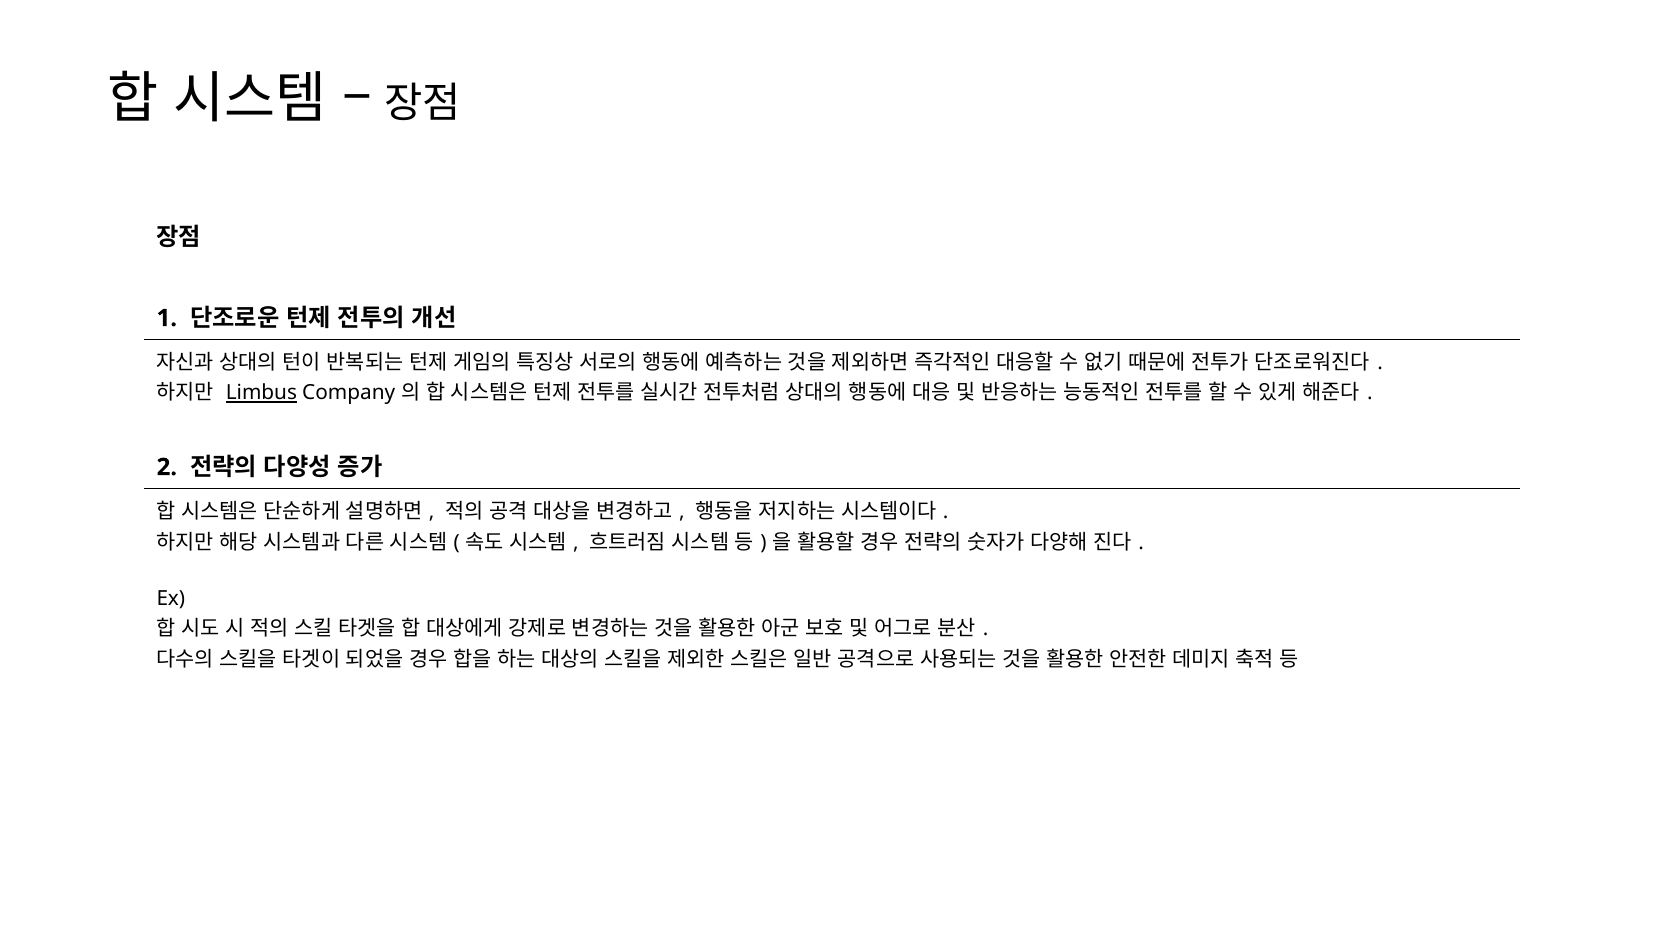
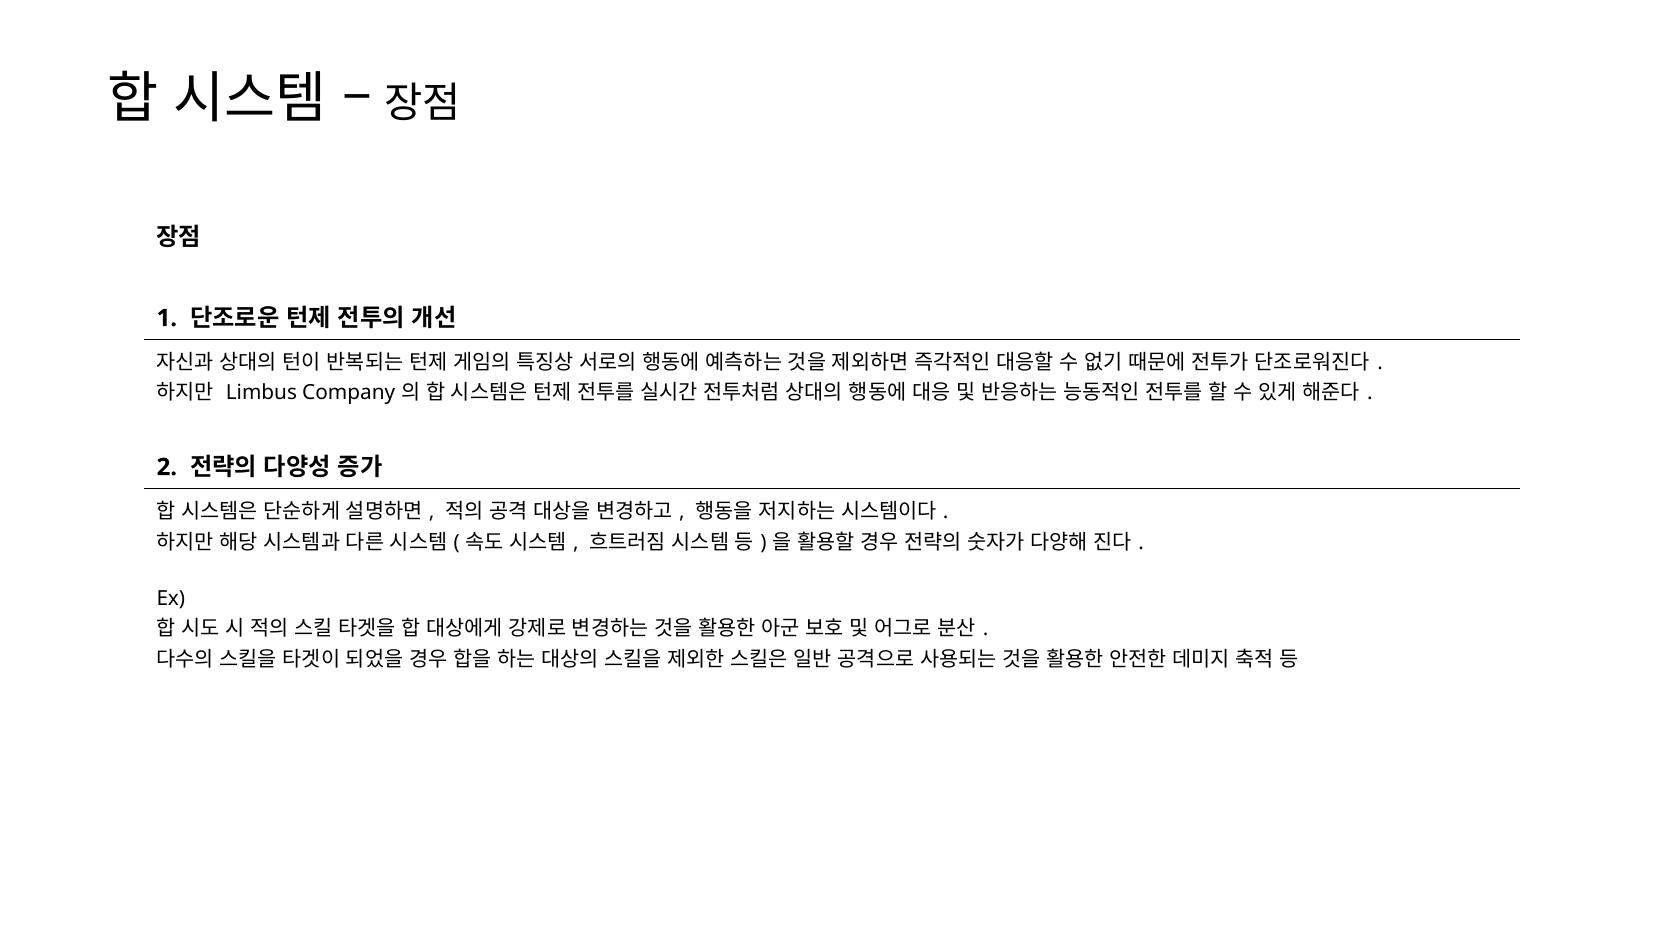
Limbus underline: present -> none
